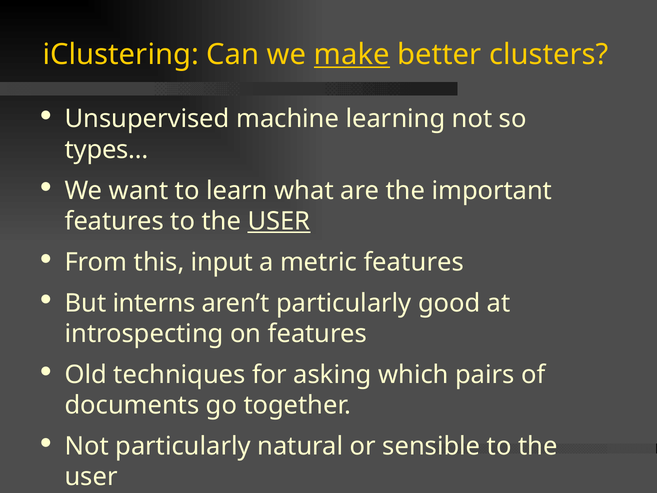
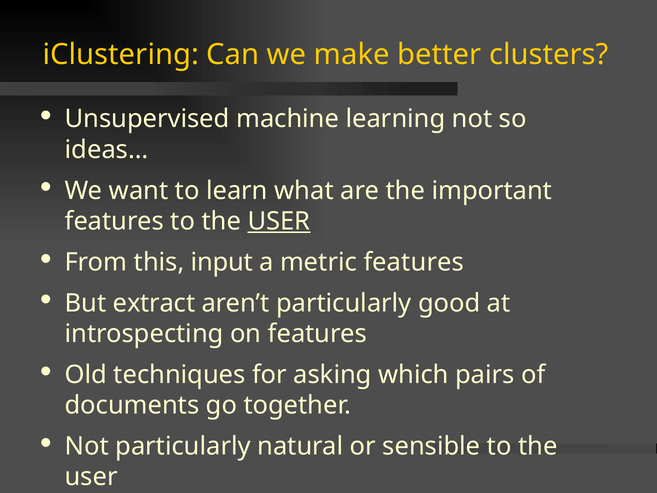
make underline: present -> none
types…: types… -> ideas…
interns: interns -> extract
